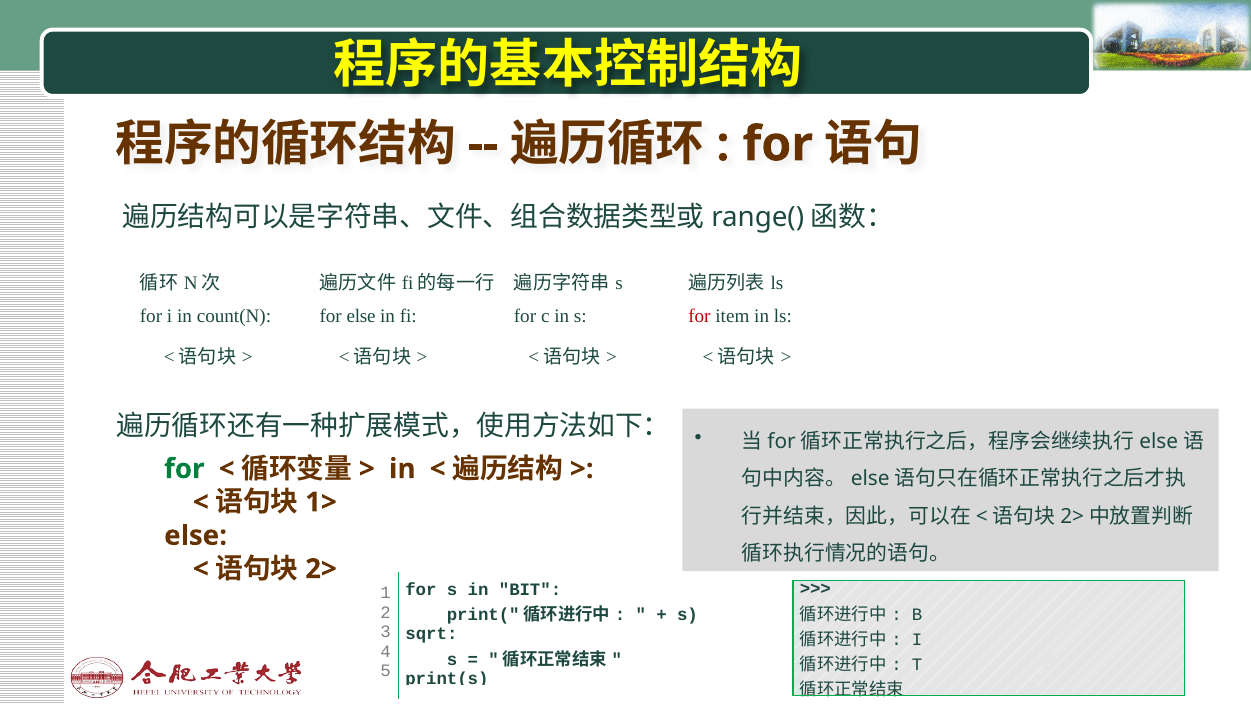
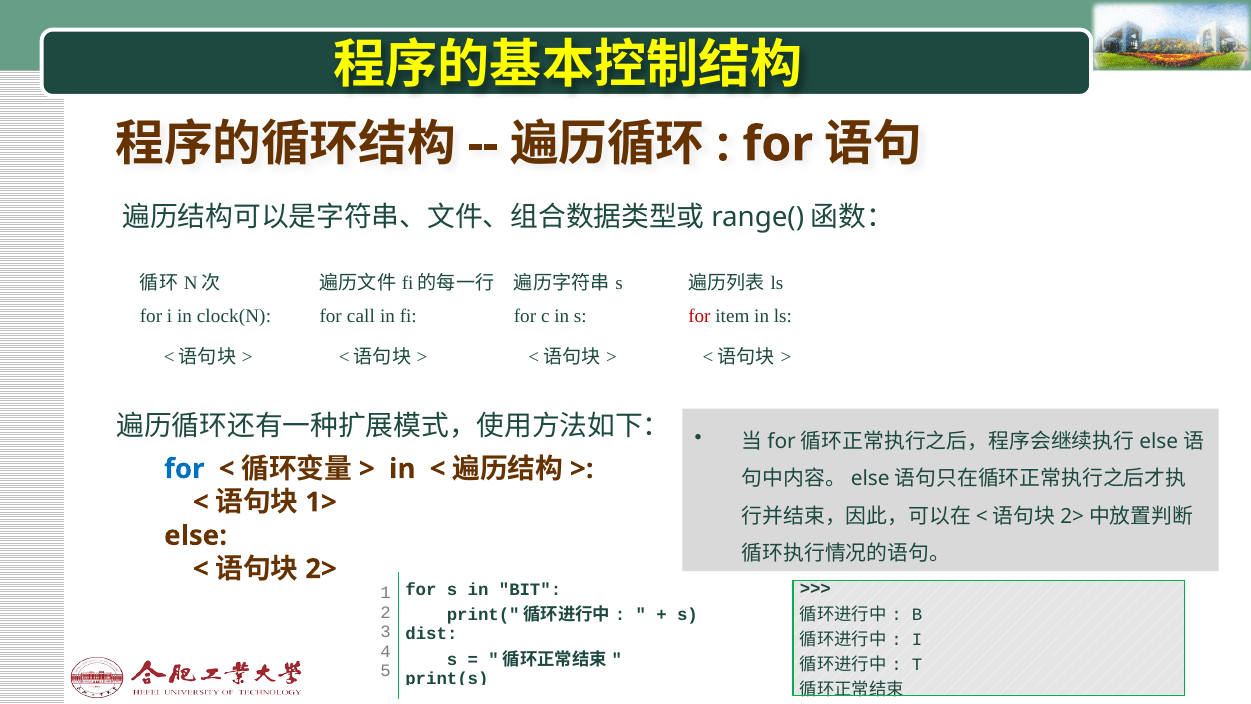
count(N: count(N -> clock(N
for else: else -> call
for at (184, 469) colour: green -> blue
sqrt: sqrt -> dist
